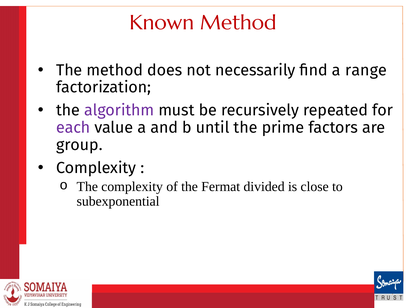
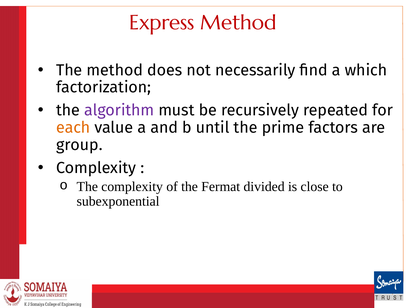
Known: Known -> Express
range: range -> which
each colour: purple -> orange
